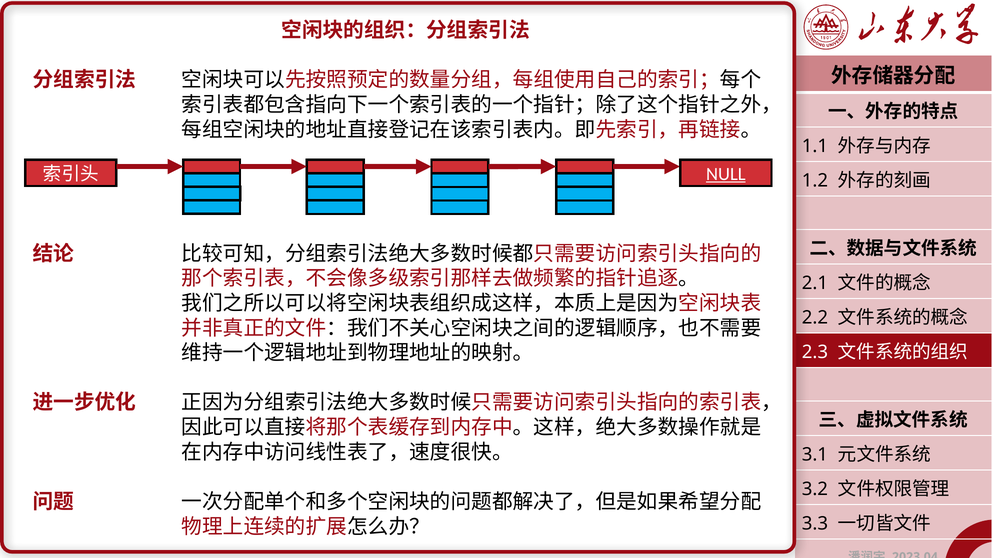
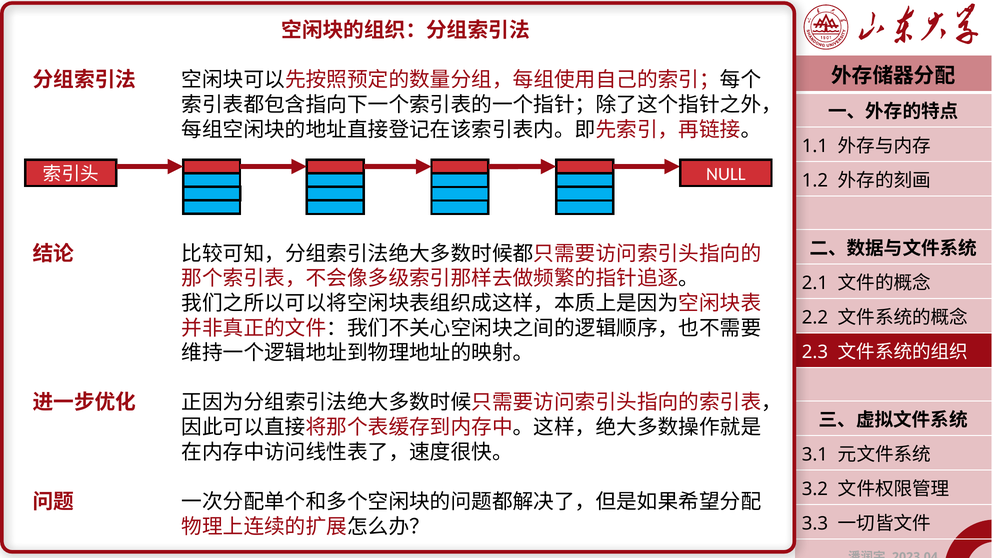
NULL underline: present -> none
